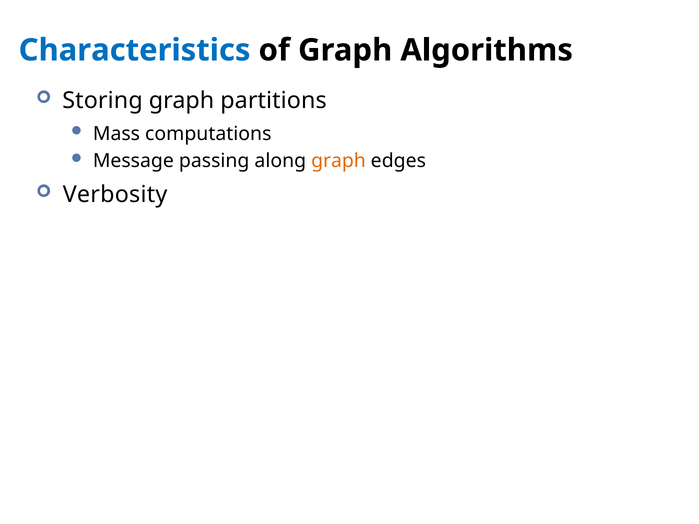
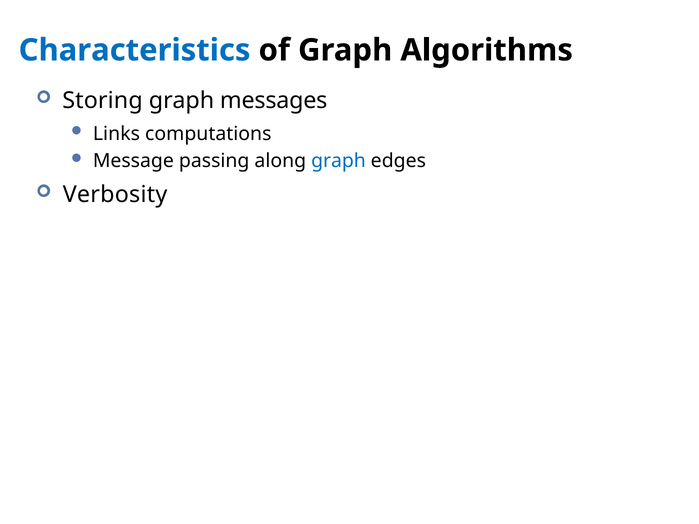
partitions: partitions -> messages
Mass: Mass -> Links
graph at (339, 161) colour: orange -> blue
